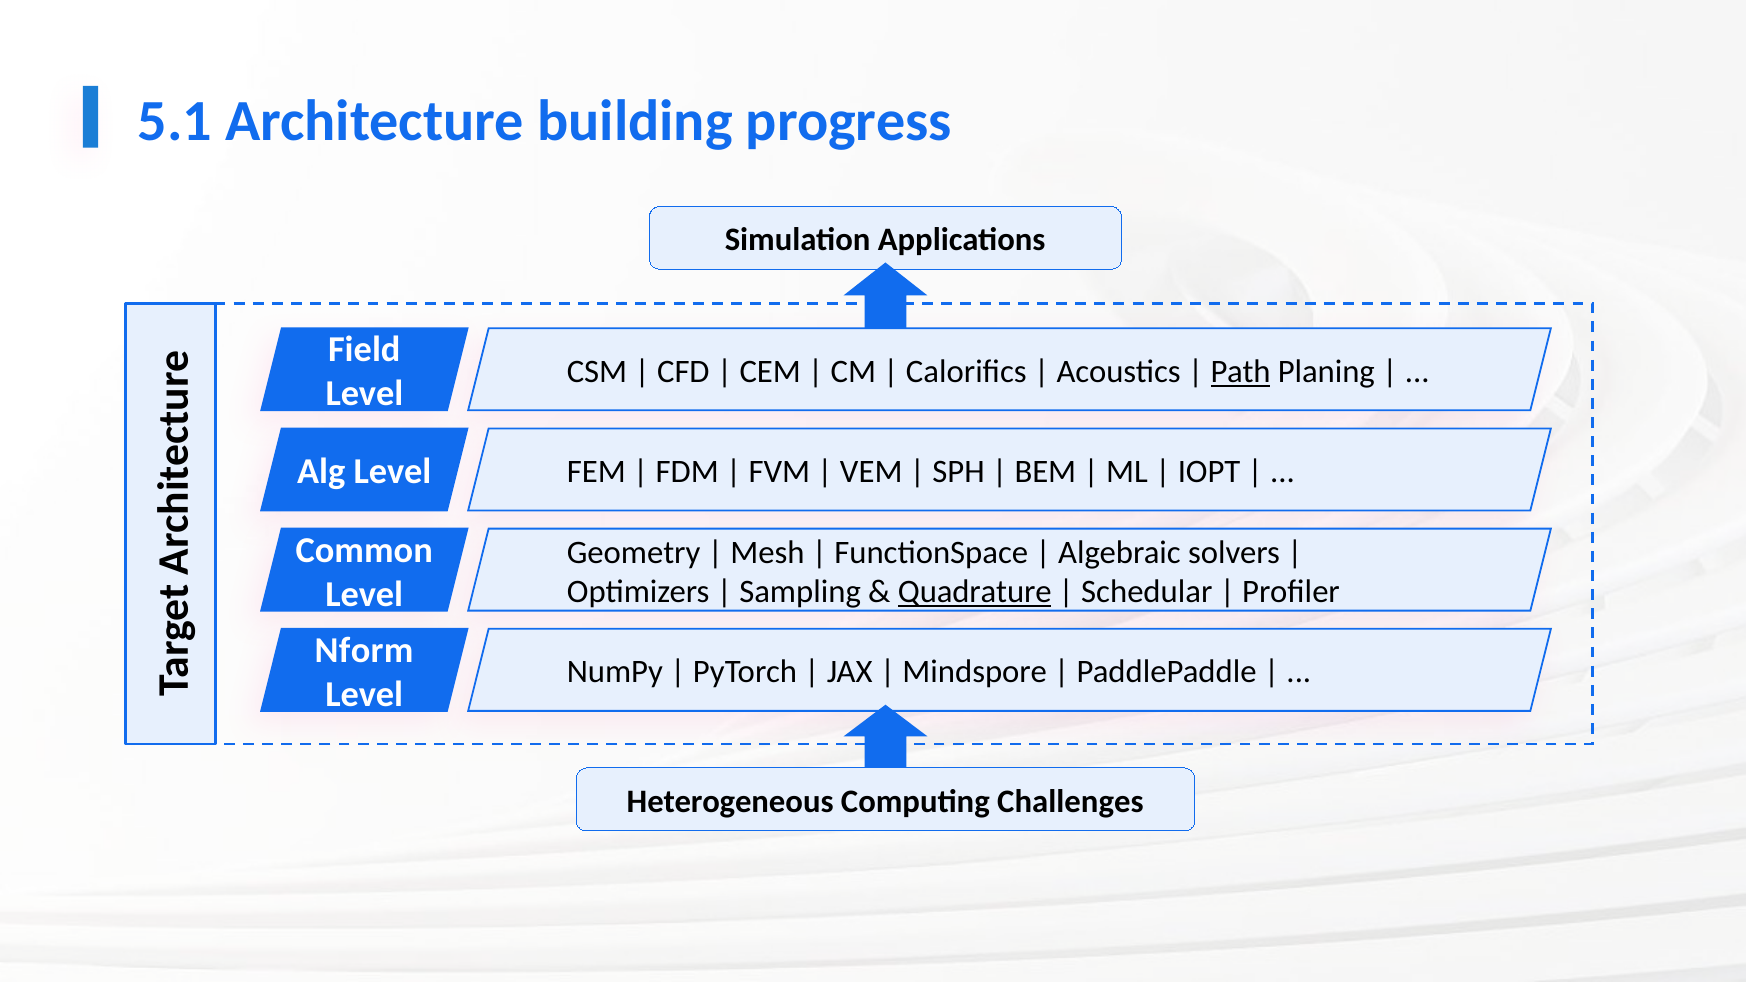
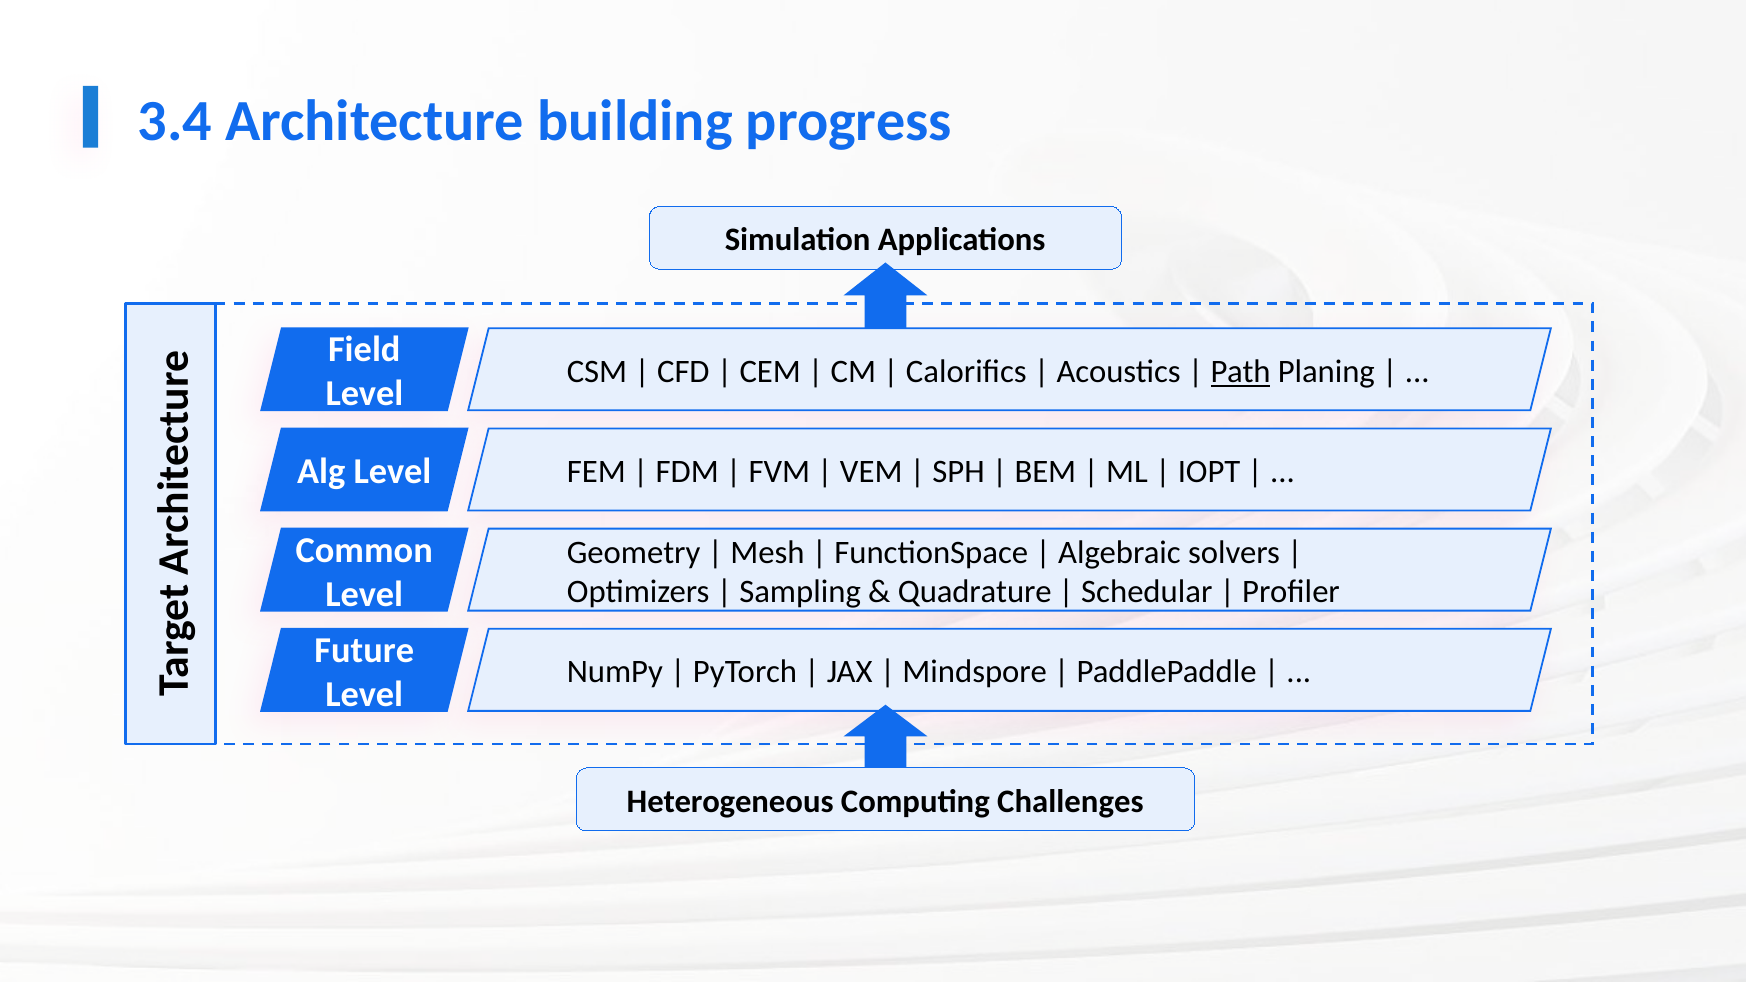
5.1: 5.1 -> 3.4
Quadrature underline: present -> none
Nform: Nform -> Future
